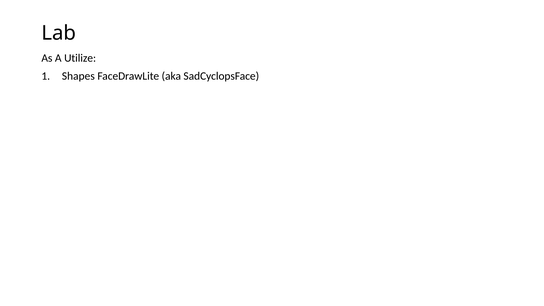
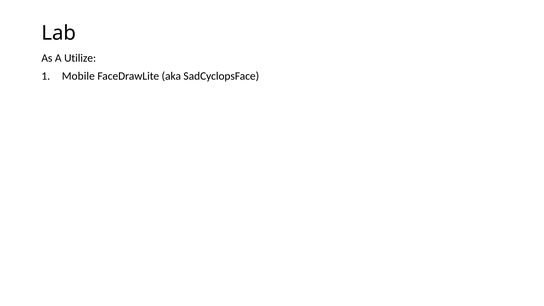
Shapes: Shapes -> Mobile
